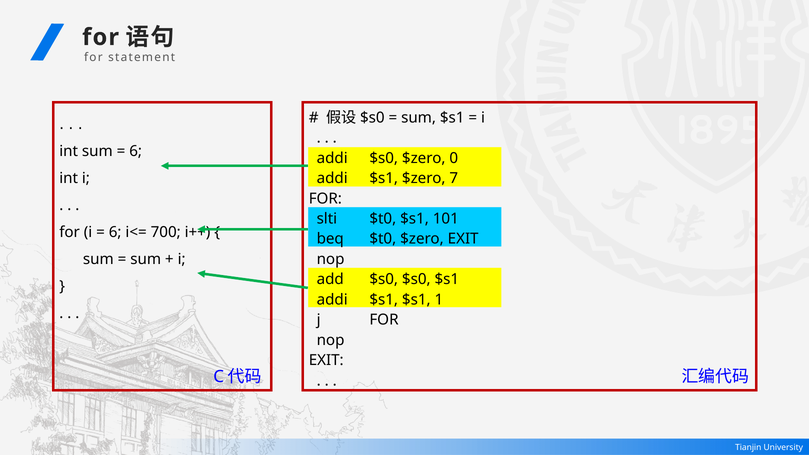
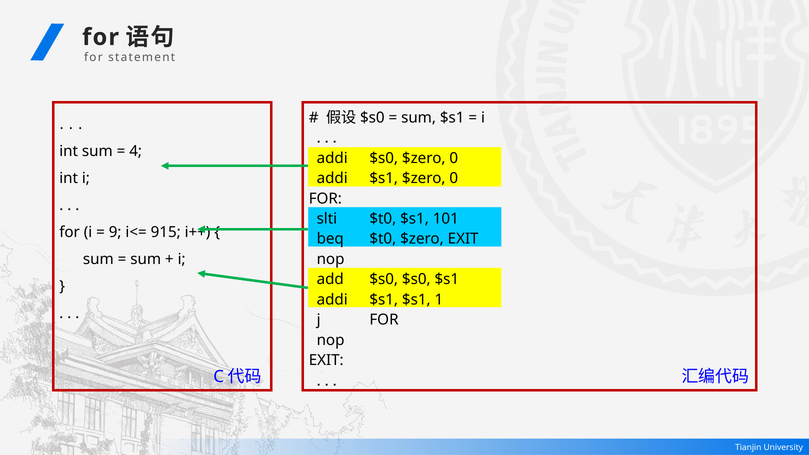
6 at (136, 151): 6 -> 4
$s1 $zero 7: 7 -> 0
6 at (115, 232): 6 -> 9
700: 700 -> 915
